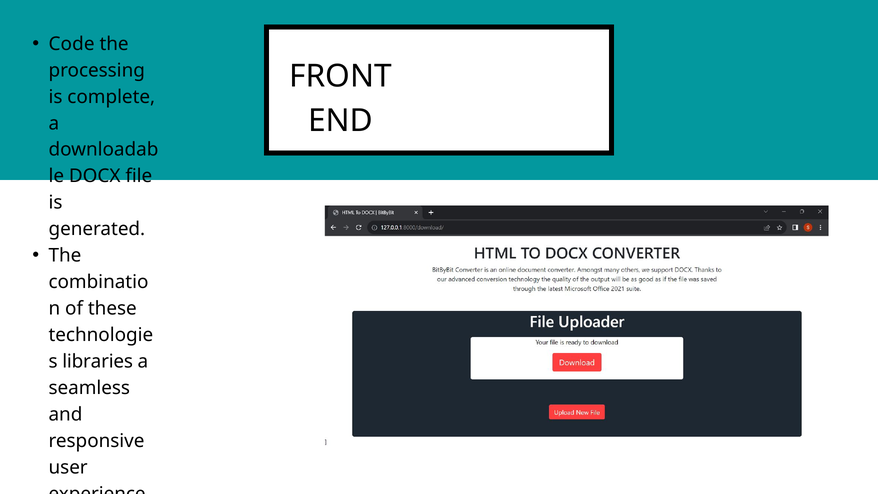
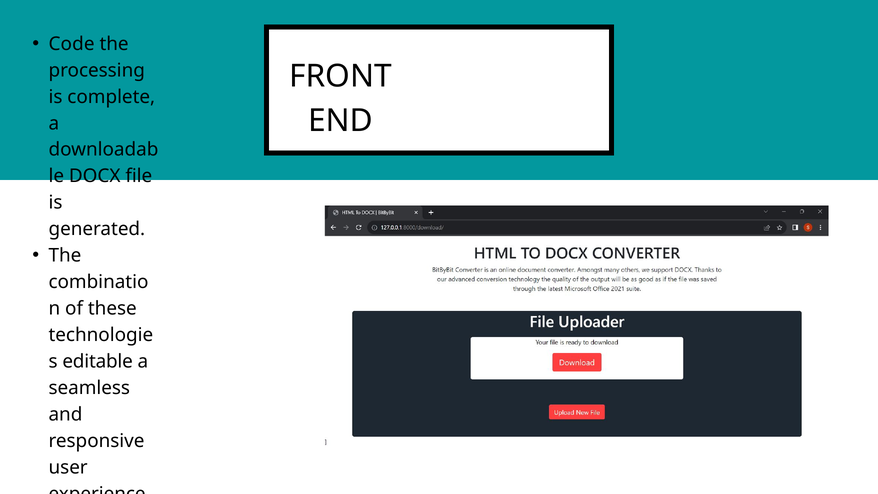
libraries: libraries -> editable
